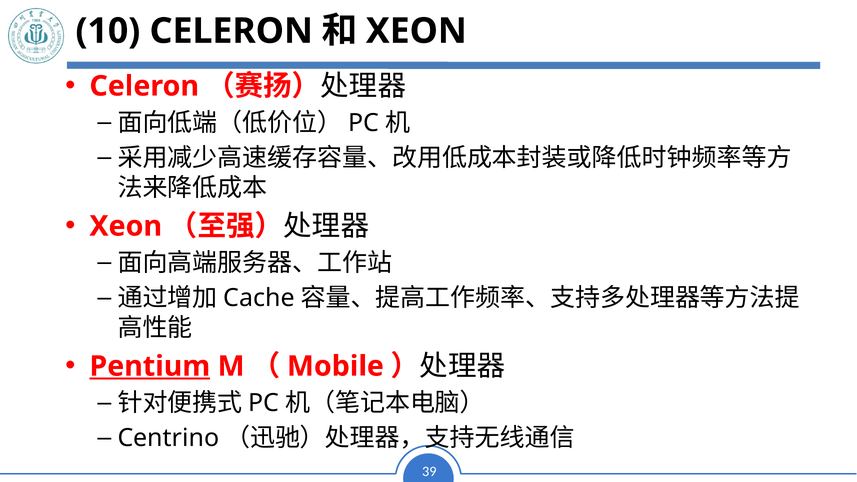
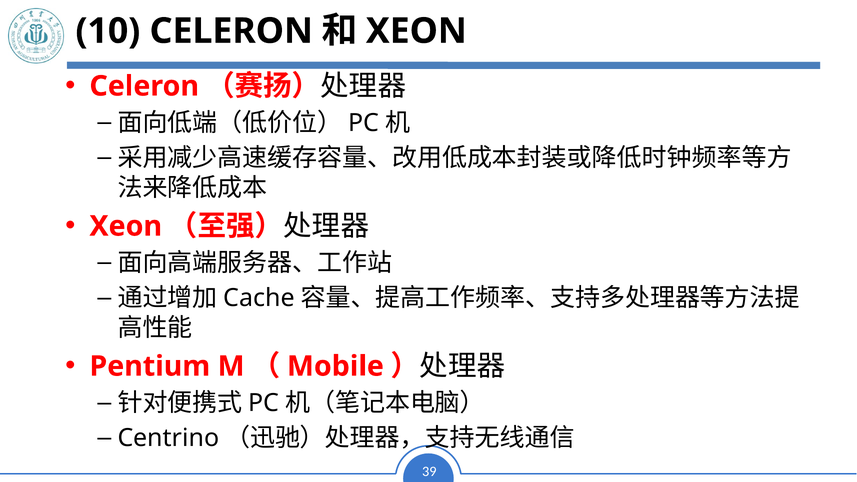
Pentium underline: present -> none
